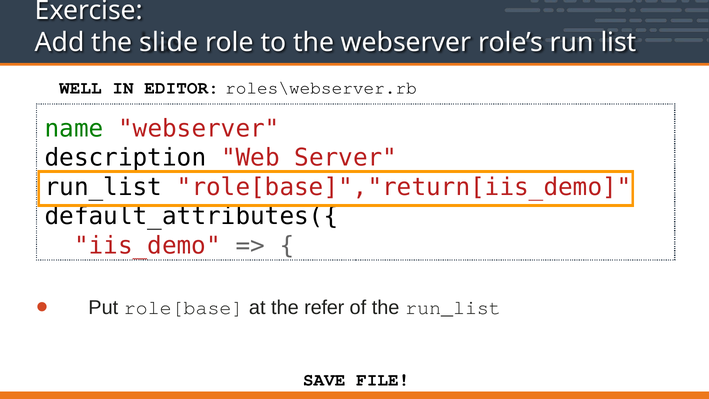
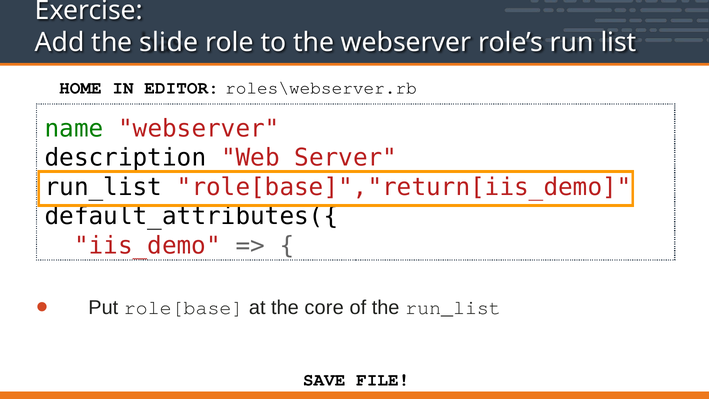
WELL: WELL -> HOME
refer: refer -> core
